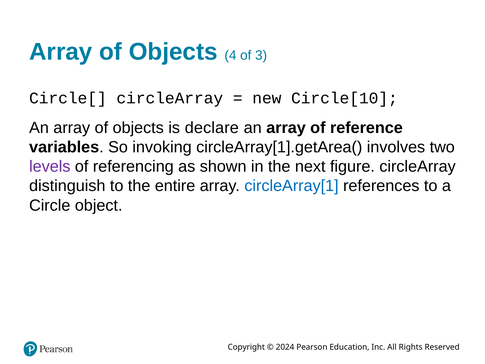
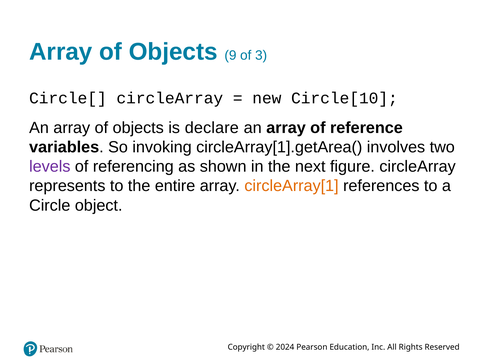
4: 4 -> 9
distinguish: distinguish -> represents
circleArray[1 colour: blue -> orange
